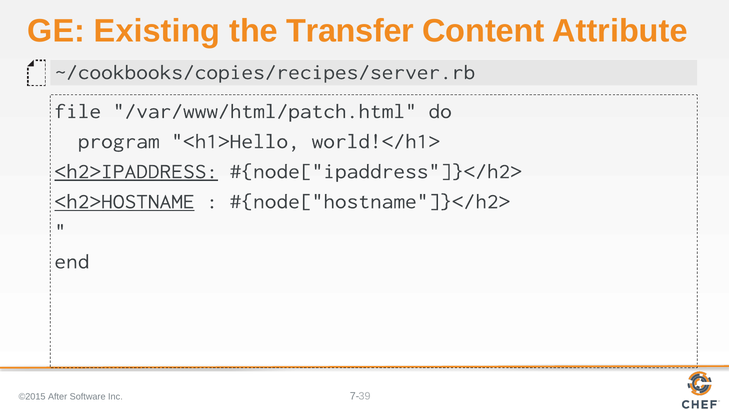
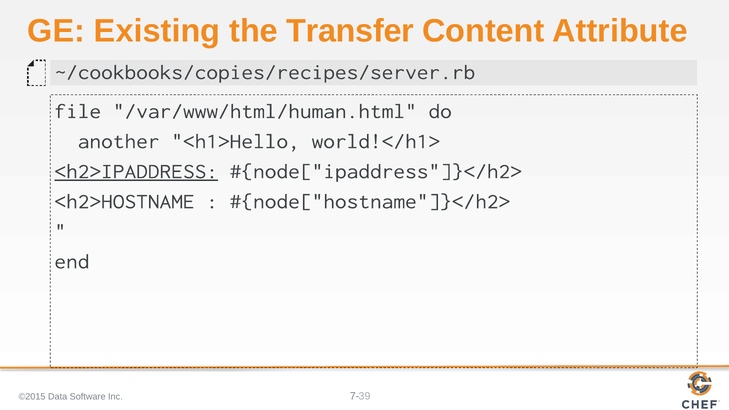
/var/www/html/patch.html: /var/www/html/patch.html -> /var/www/html/human.html
program: program -> another
<h2>HOSTNAME underline: present -> none
After: After -> Data
